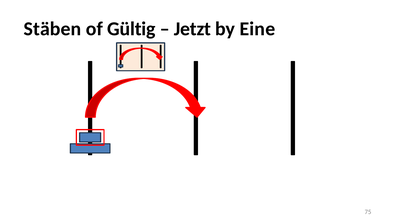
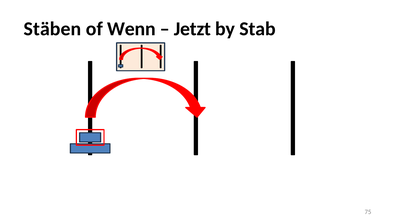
Gültig: Gültig -> Wenn
Eine: Eine -> Stab
